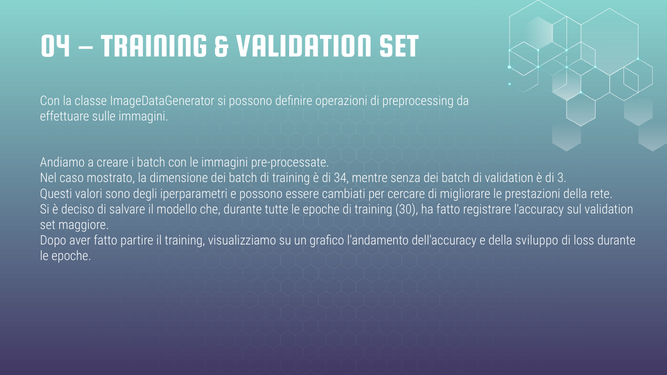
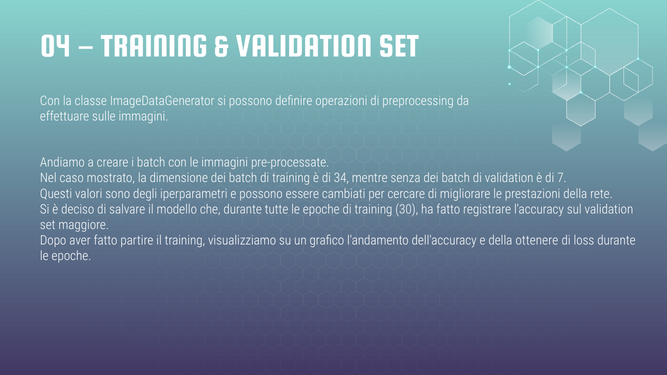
3: 3 -> 7
sviluppo: sviluppo -> ottenere
